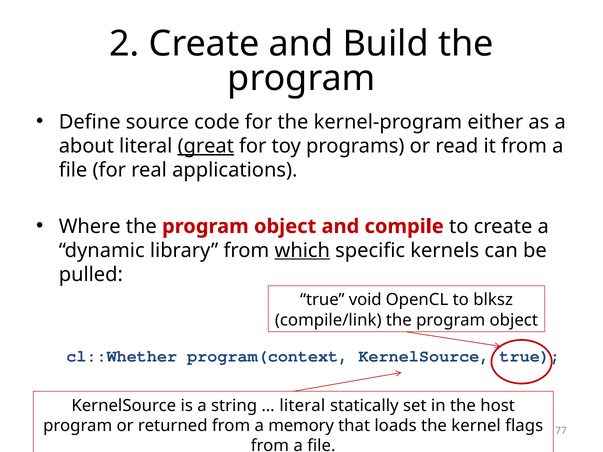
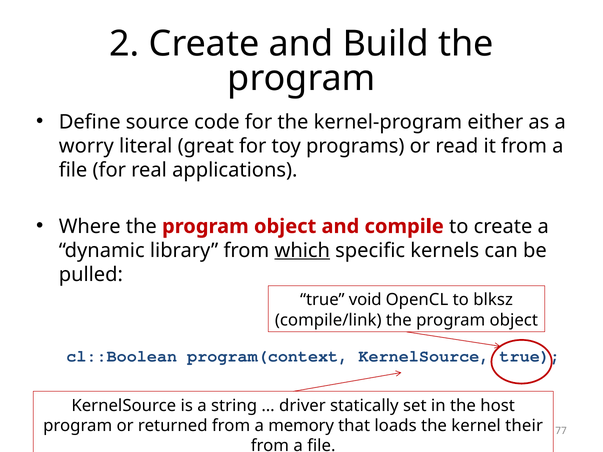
about: about -> worry
great underline: present -> none
cl::Whether: cl::Whether -> cl::Boolean
literal at (302, 406): literal -> driver
flags: flags -> their
